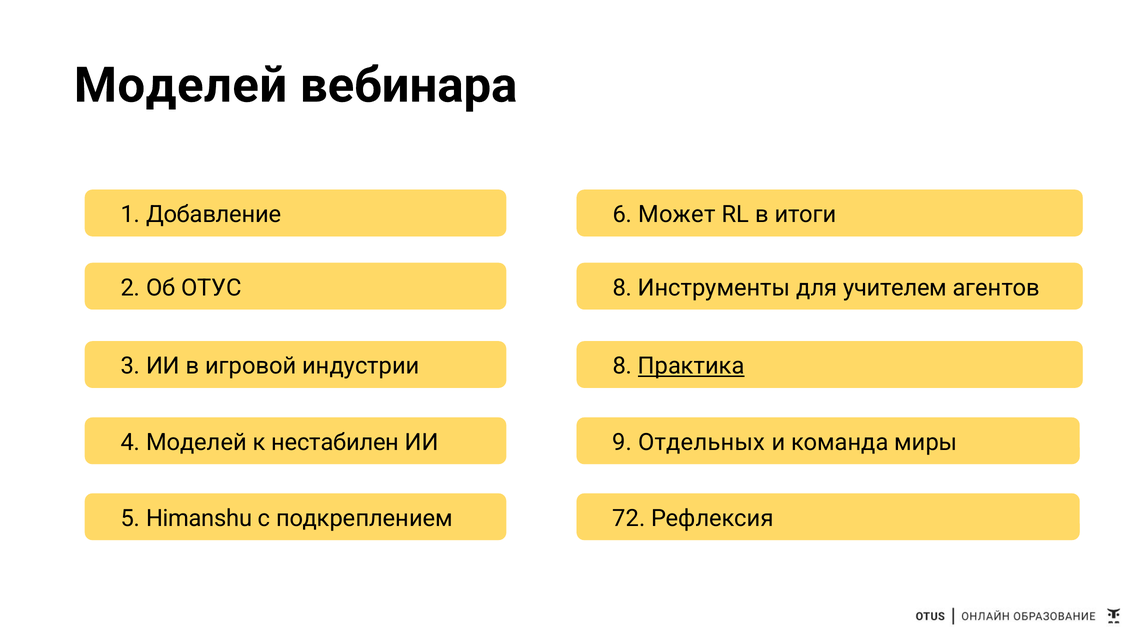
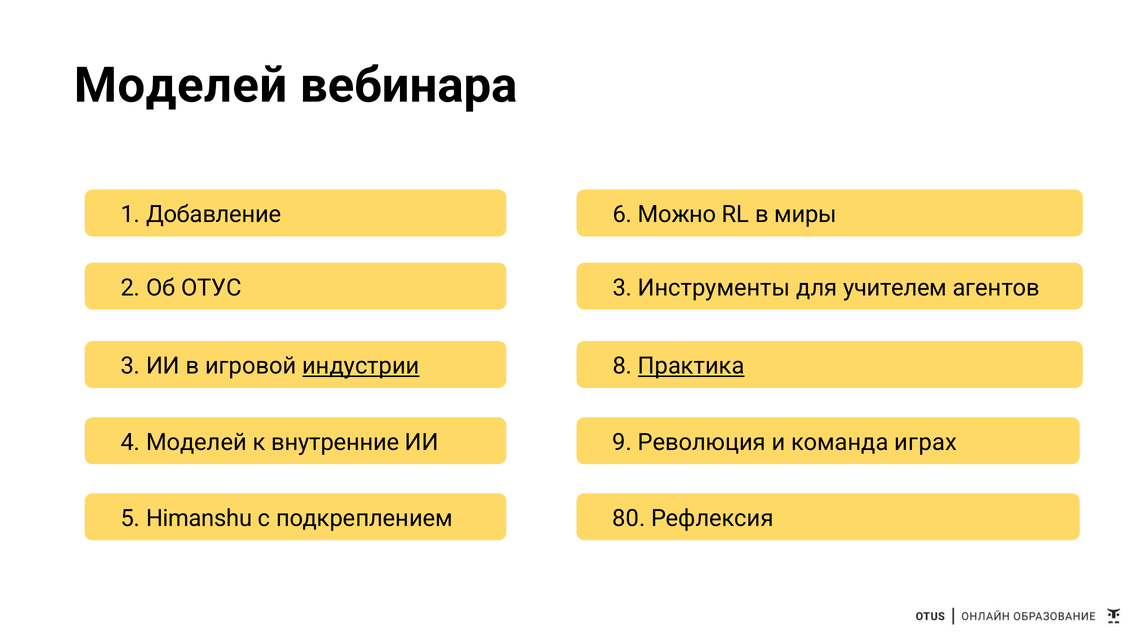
Может: Может -> Можно
итоги: итоги -> миры
ОТУС 8: 8 -> 3
индустрии underline: none -> present
нестабилен: нестабилен -> внутренние
Отдельных: Отдельных -> Революция
миры: миры -> играх
72: 72 -> 80
